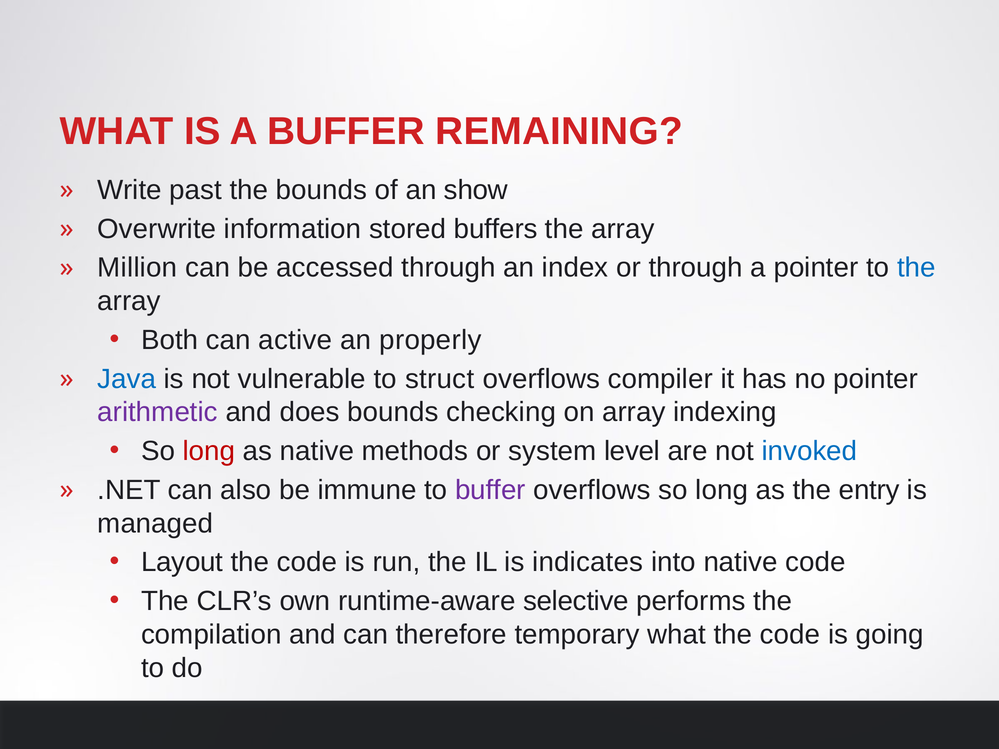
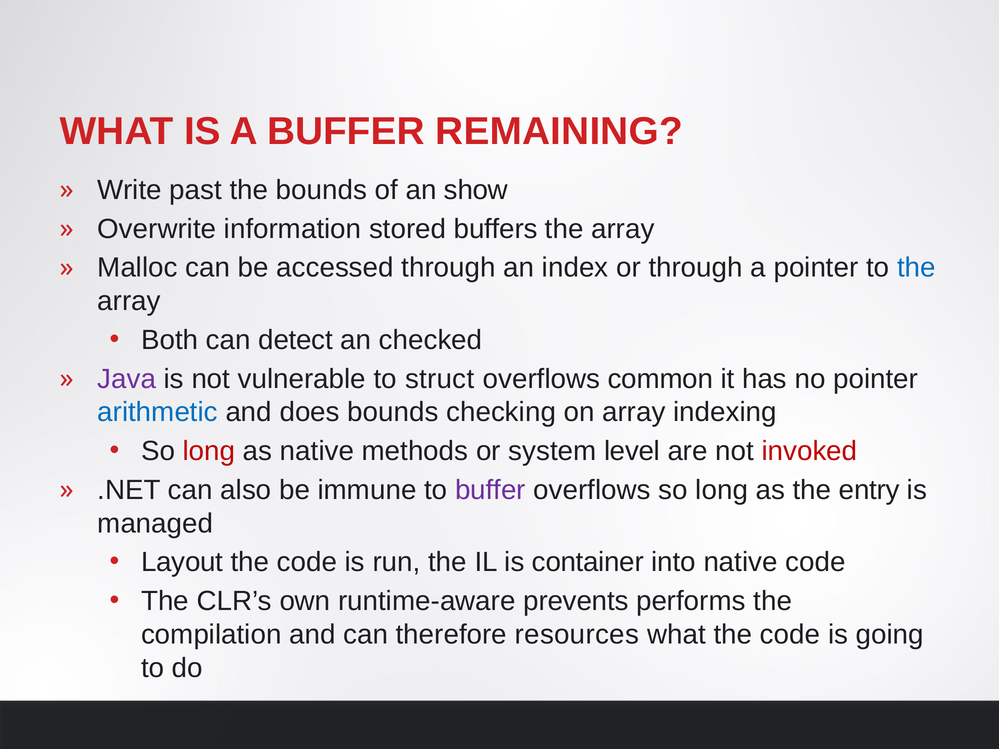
Million: Million -> Malloc
active: active -> detect
properly: properly -> checked
Java colour: blue -> purple
compiler: compiler -> common
arithmetic colour: purple -> blue
invoked colour: blue -> red
indicates: indicates -> container
selective: selective -> prevents
temporary: temporary -> resources
